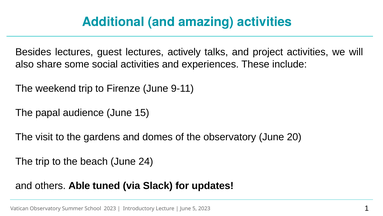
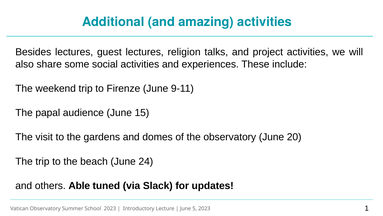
actively: actively -> religion
